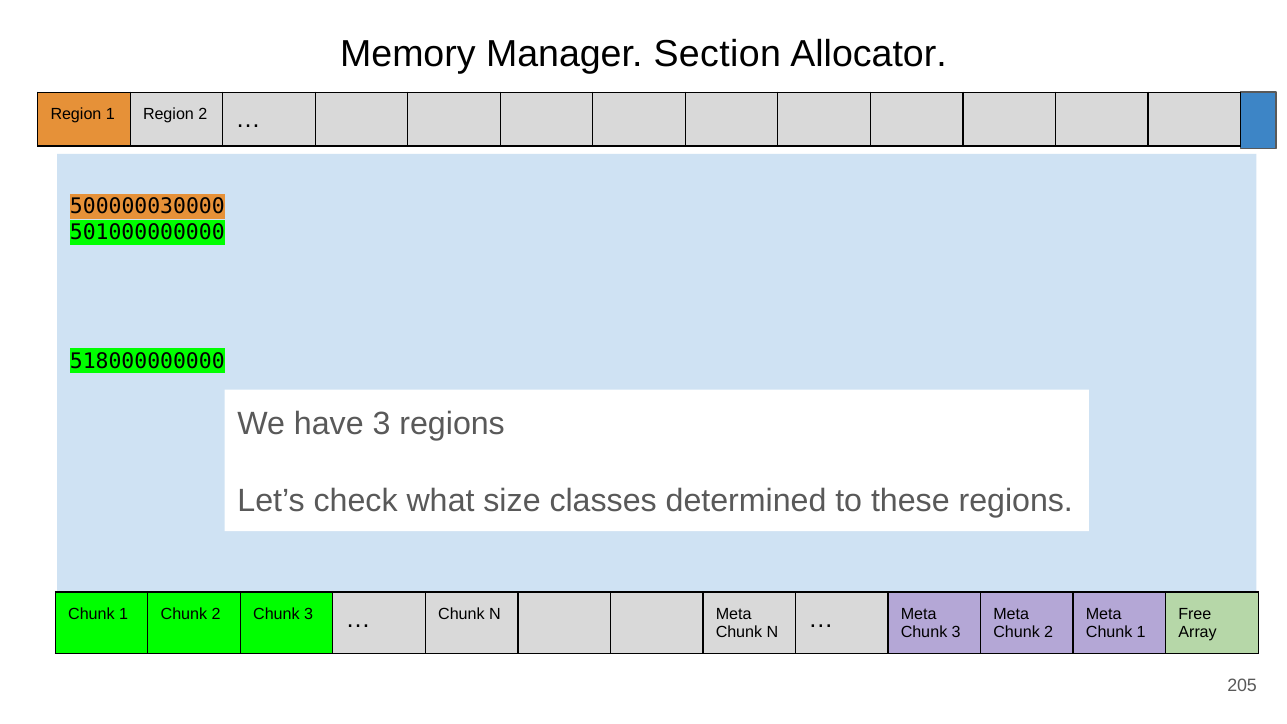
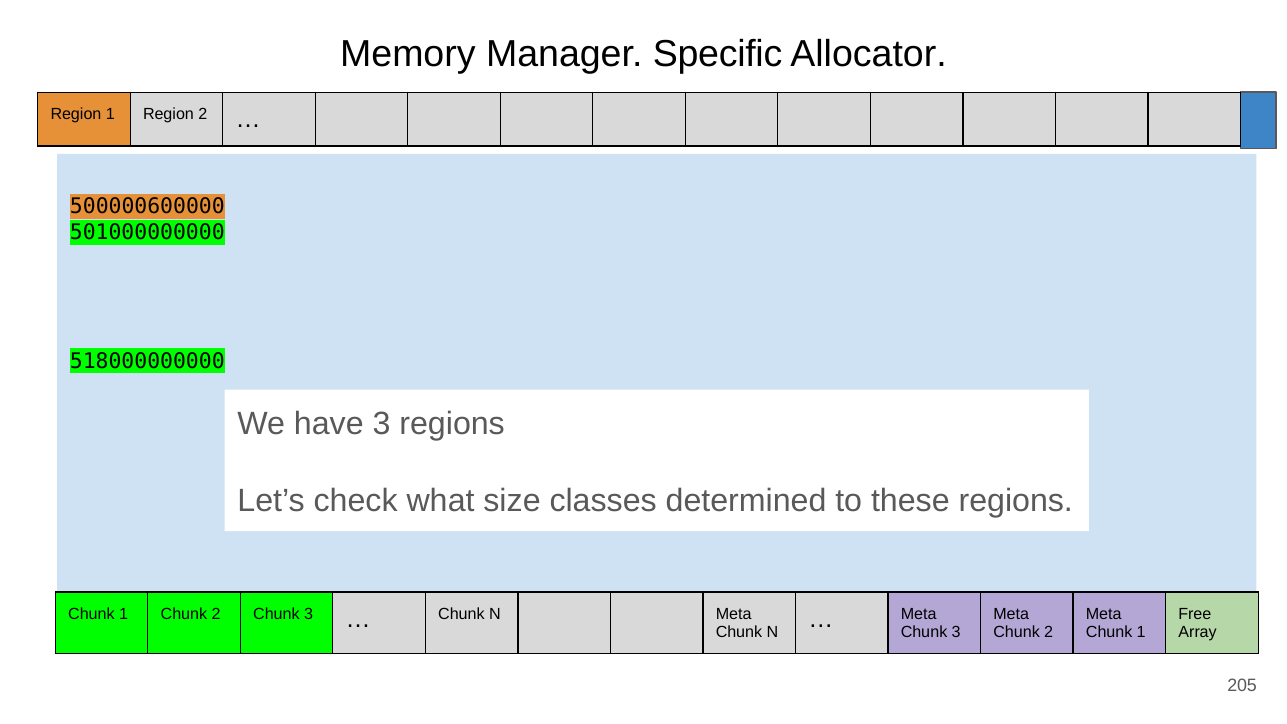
Section: Section -> Specific
500000030000: 500000030000 -> 500000600000
